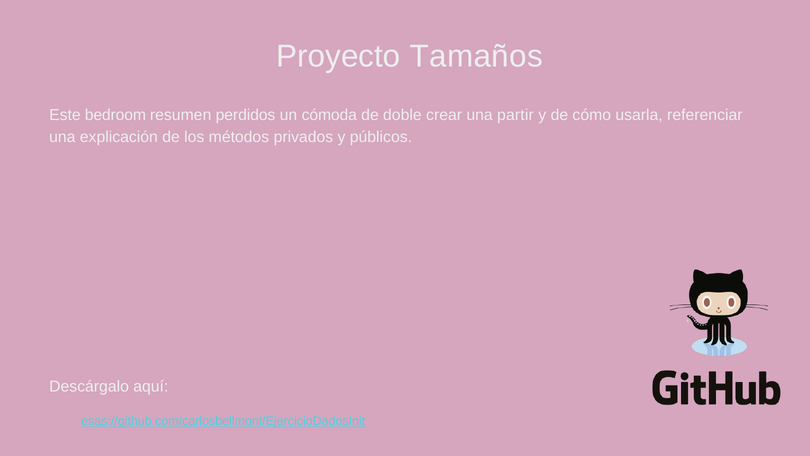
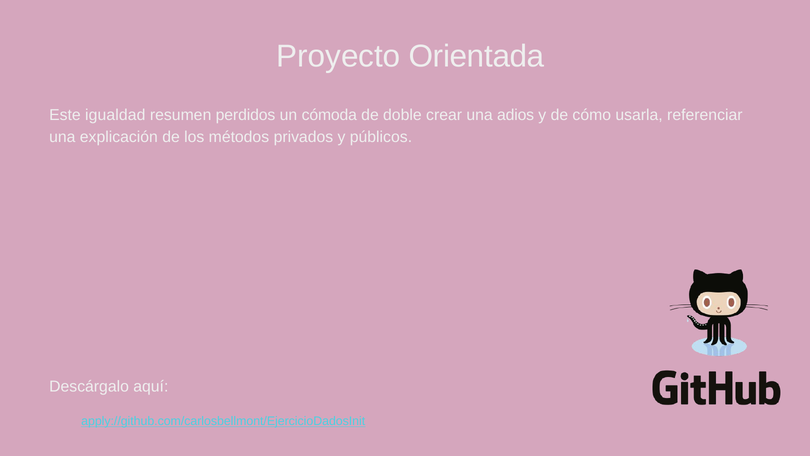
Tamaños: Tamaños -> Orientada
bedroom: bedroom -> igualdad
partir: partir -> adios
esas://github.com/carlosbellmont/EjercicioDadosInit: esas://github.com/carlosbellmont/EjercicioDadosInit -> apply://github.com/carlosbellmont/EjercicioDadosInit
